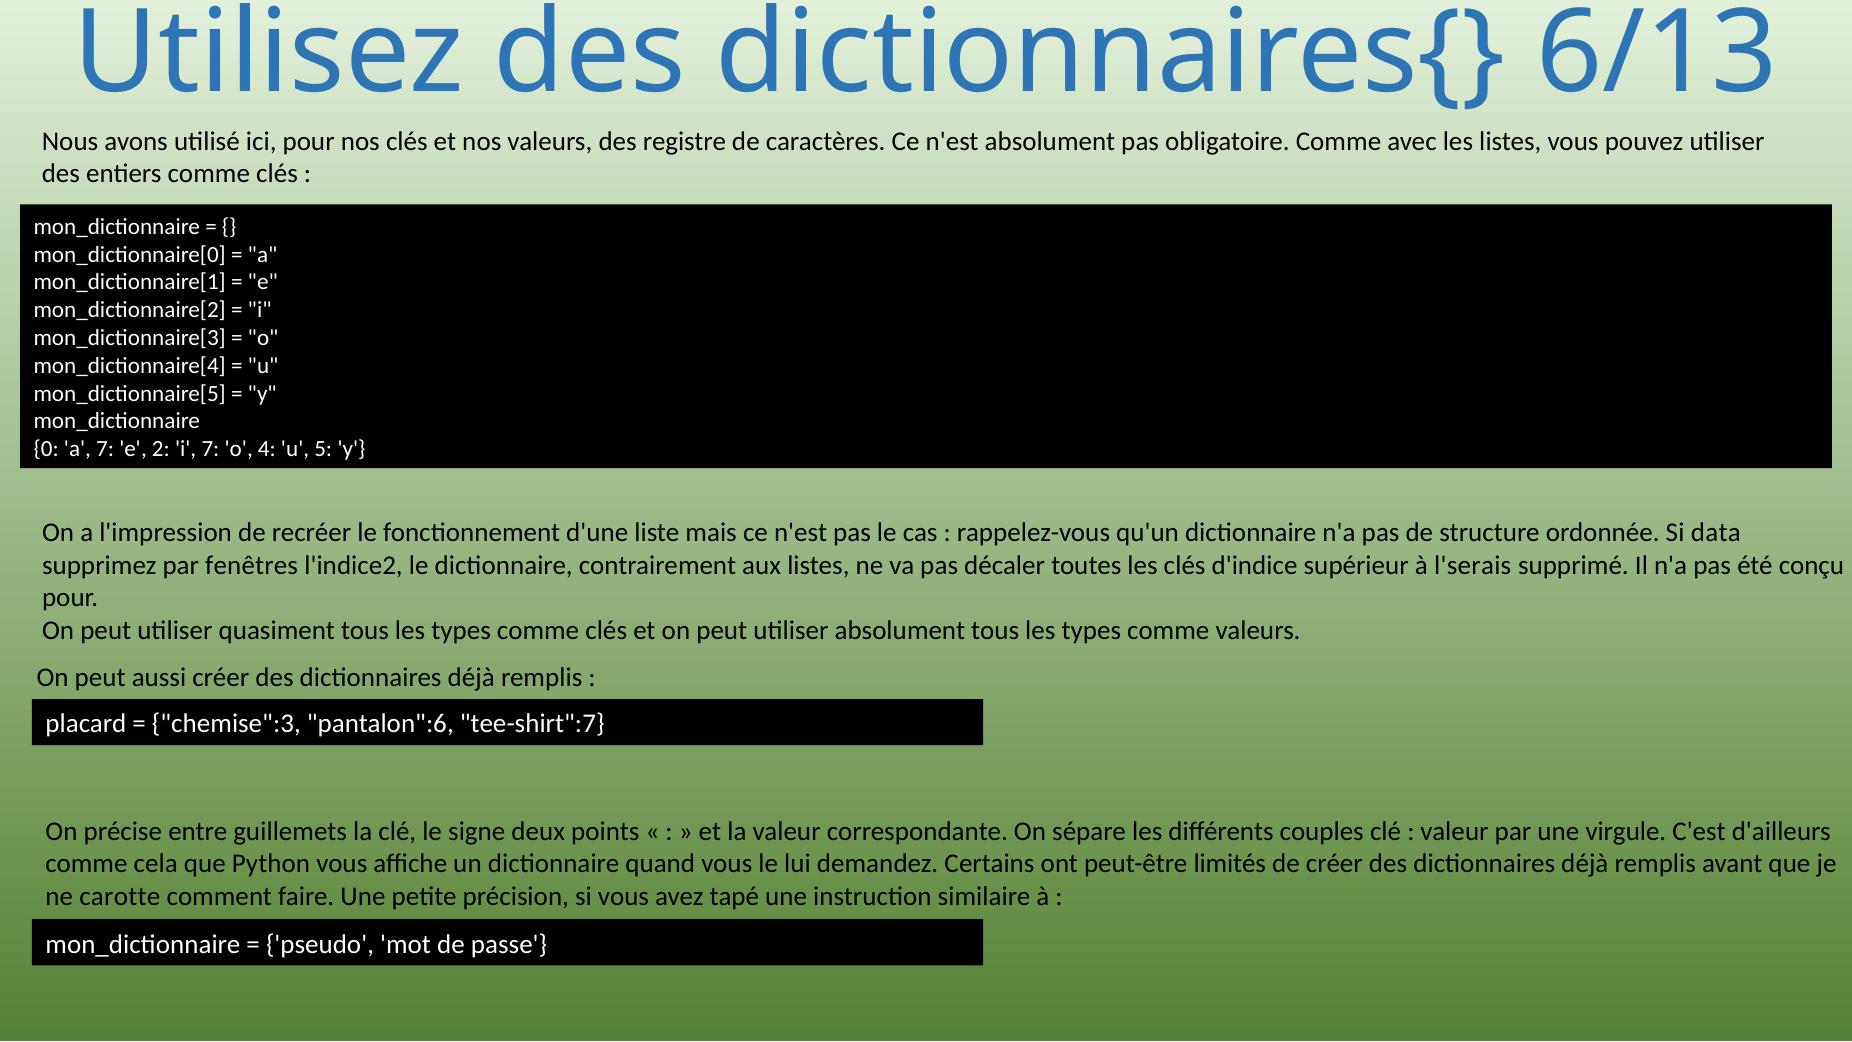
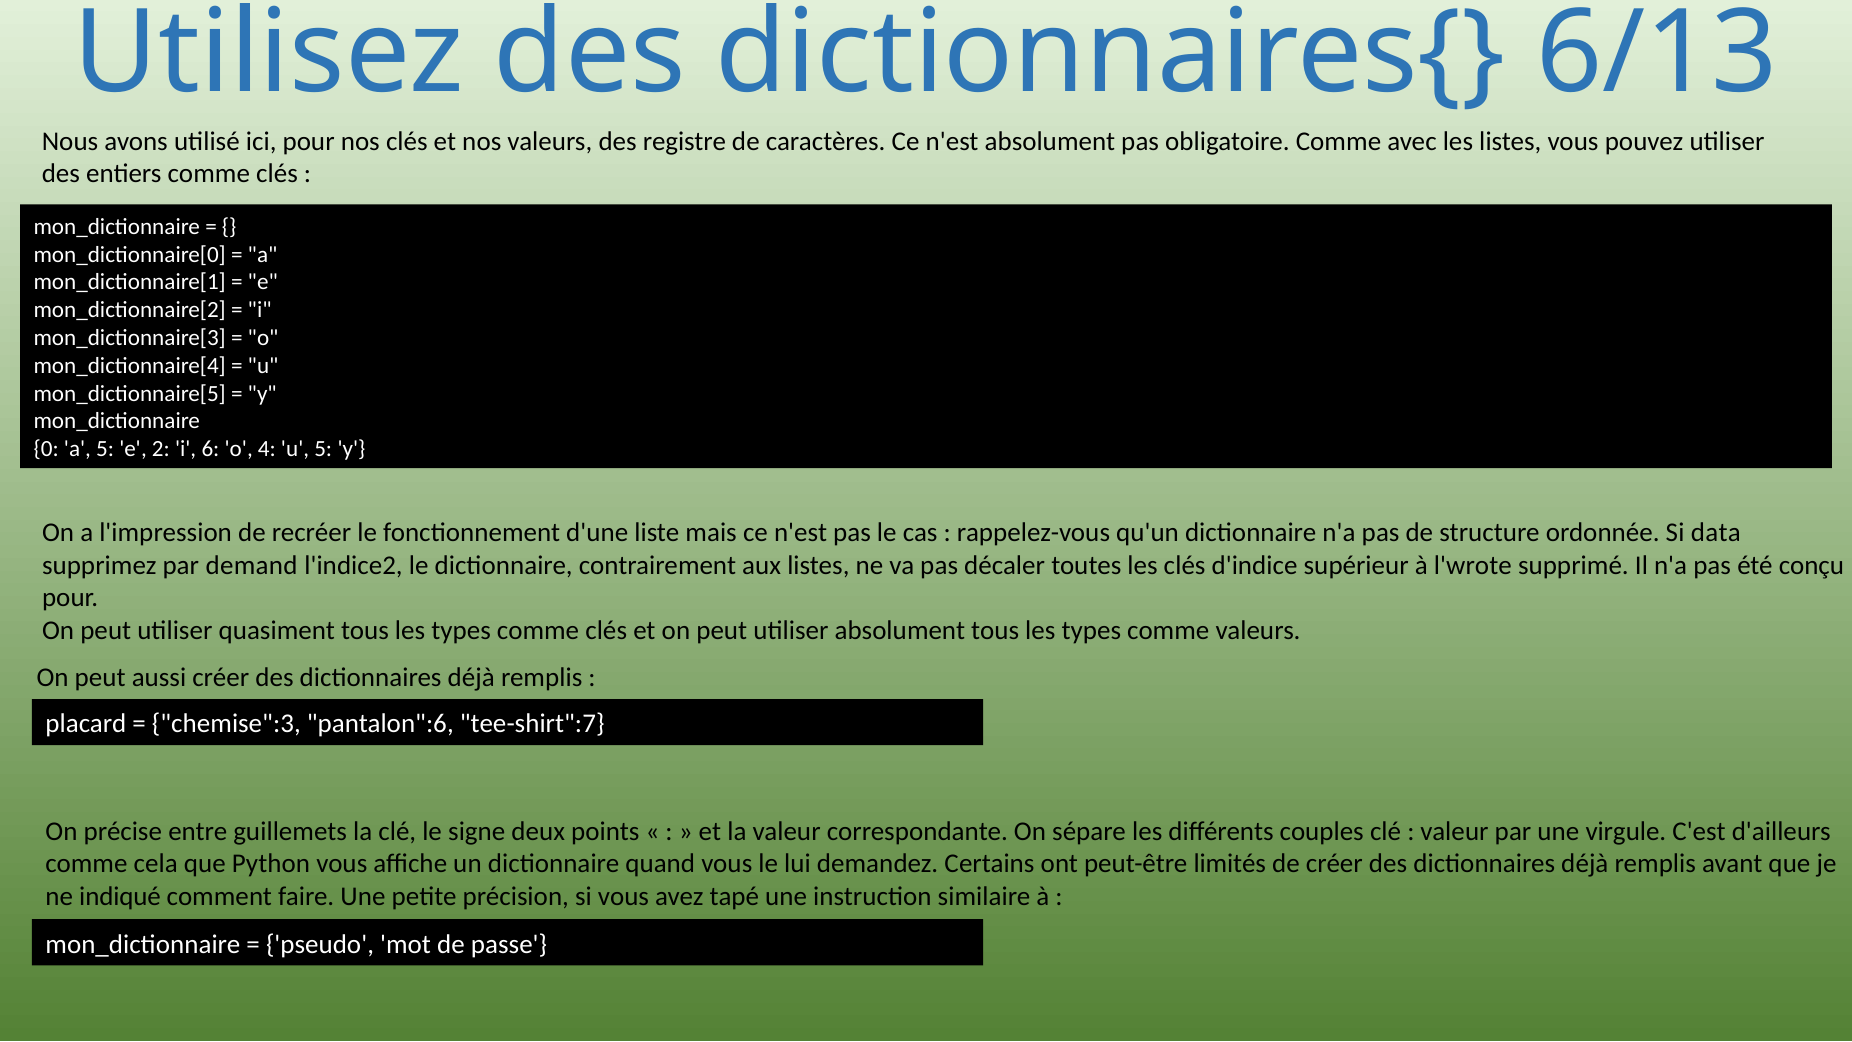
a 7: 7 -> 5
i 7: 7 -> 6
fenêtres: fenêtres -> demand
l'serais: l'serais -> l'wrote
carotte: carotte -> indiqué
